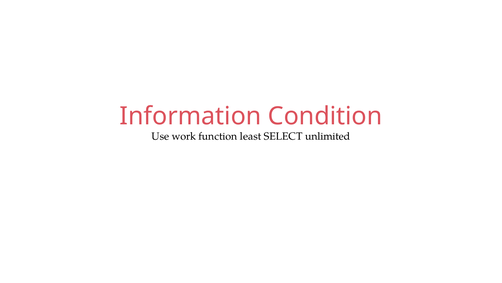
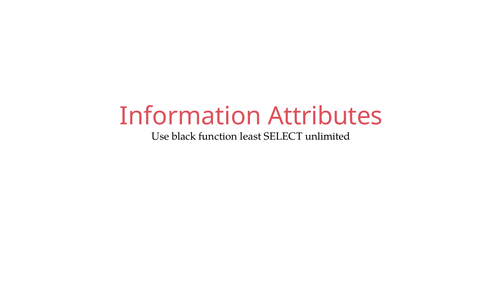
Condition: Condition -> Attributes
work: work -> black
